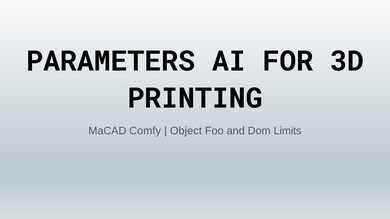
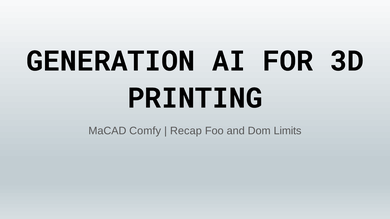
PARAMETERS: PARAMETERS -> GENERATION
Object: Object -> Recap
